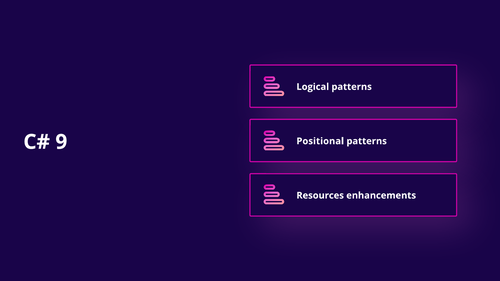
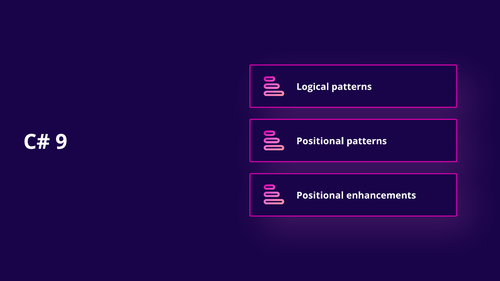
Resources at (320, 196): Resources -> Positional
